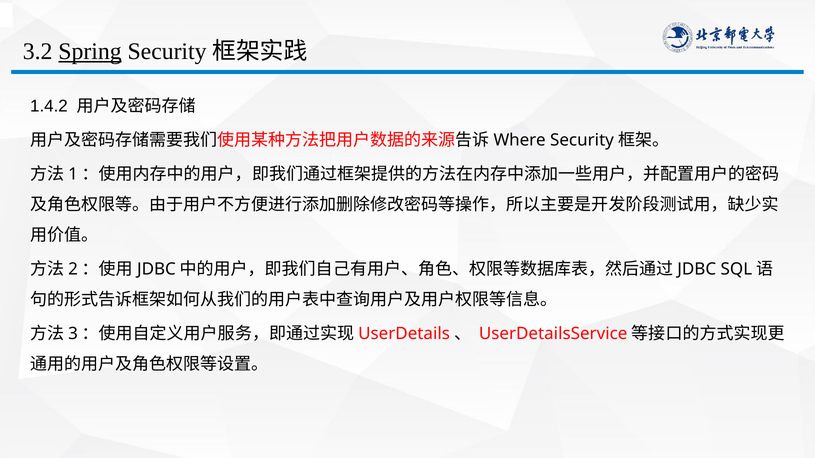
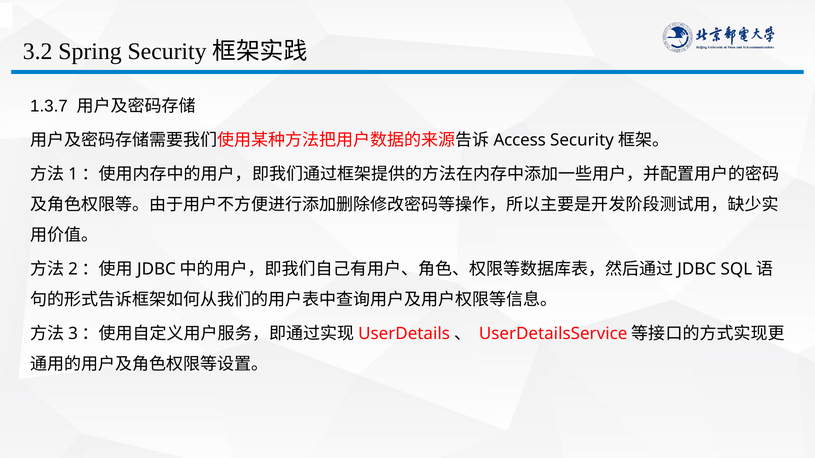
Spring underline: present -> none
1.4.2: 1.4.2 -> 1.3.7
Where: Where -> Access
